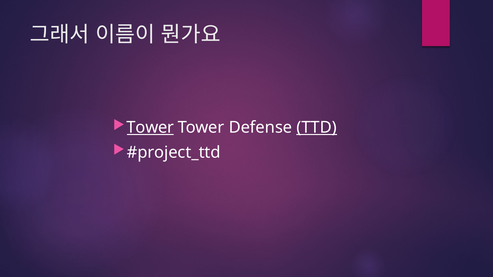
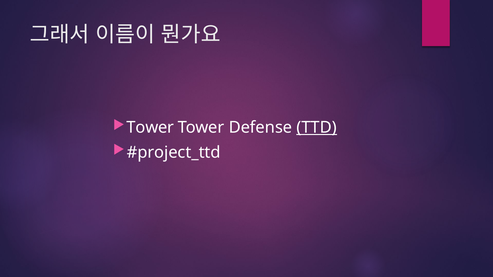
Tower at (150, 128) underline: present -> none
